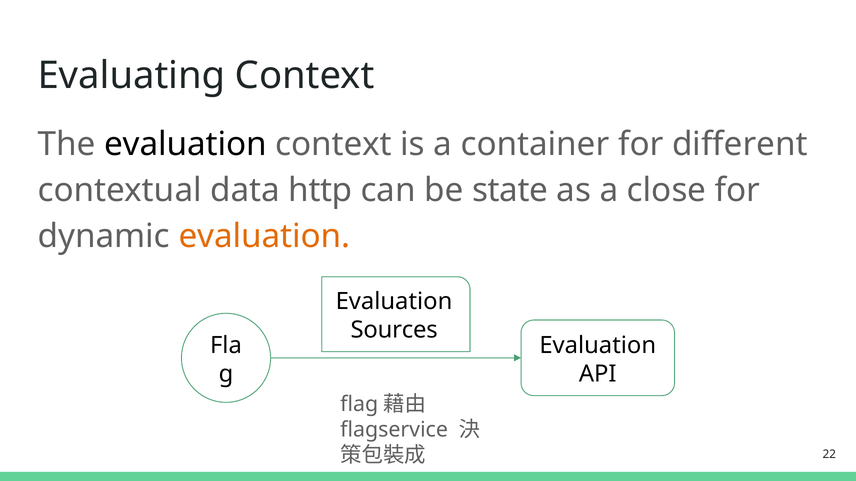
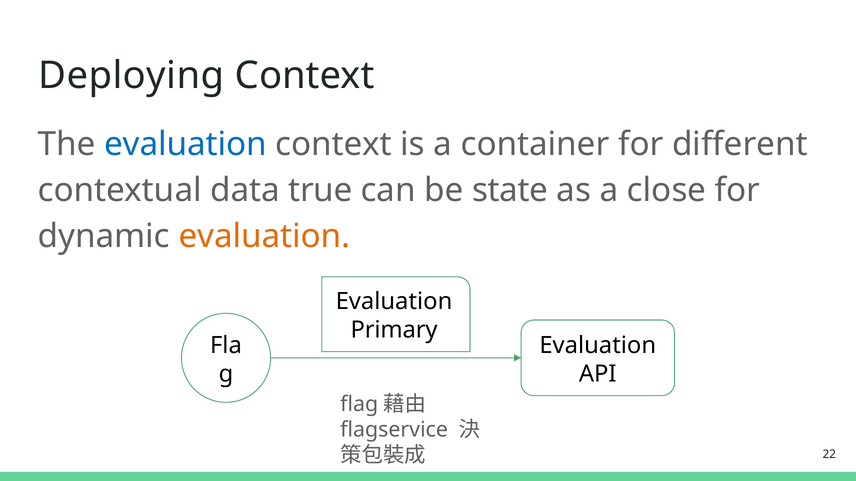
Evaluating: Evaluating -> Deploying
evaluation at (185, 145) colour: black -> blue
http: http -> true
Sources: Sources -> Primary
